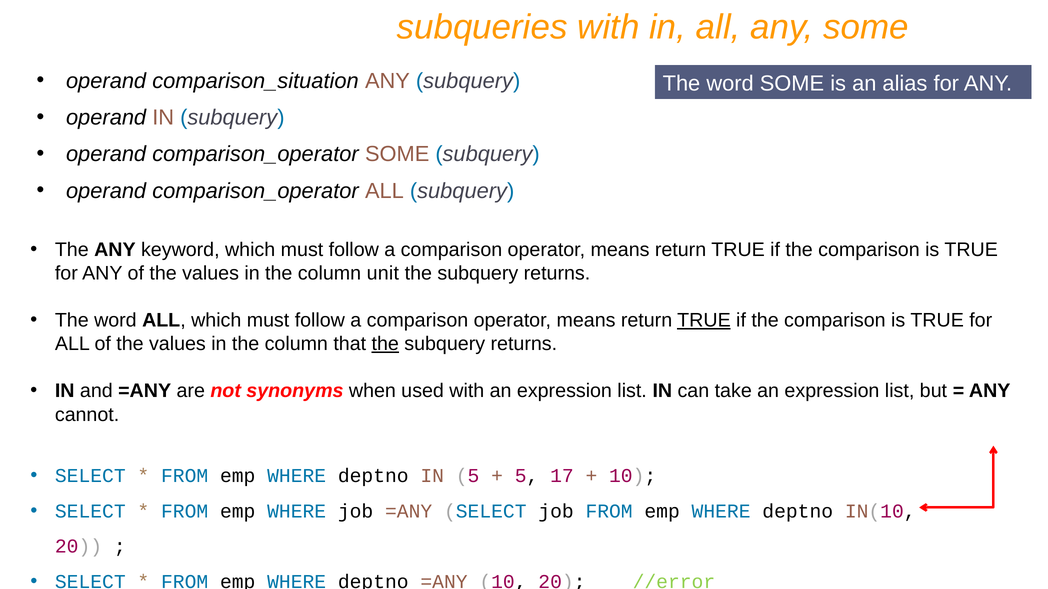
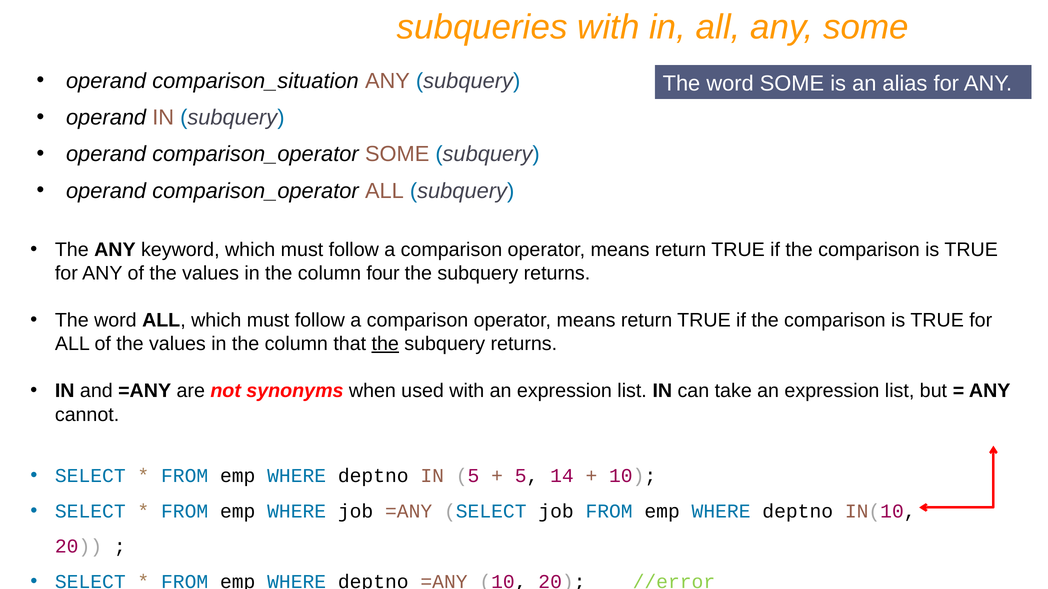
unit: unit -> four
TRUE at (704, 321) underline: present -> none
17: 17 -> 14
